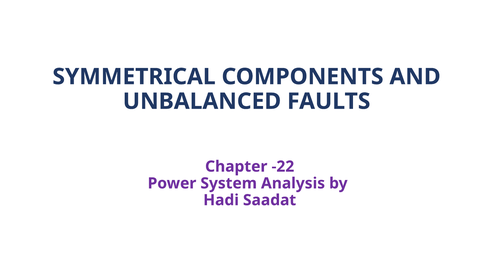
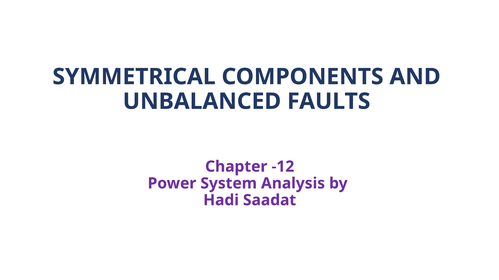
-22: -22 -> -12
